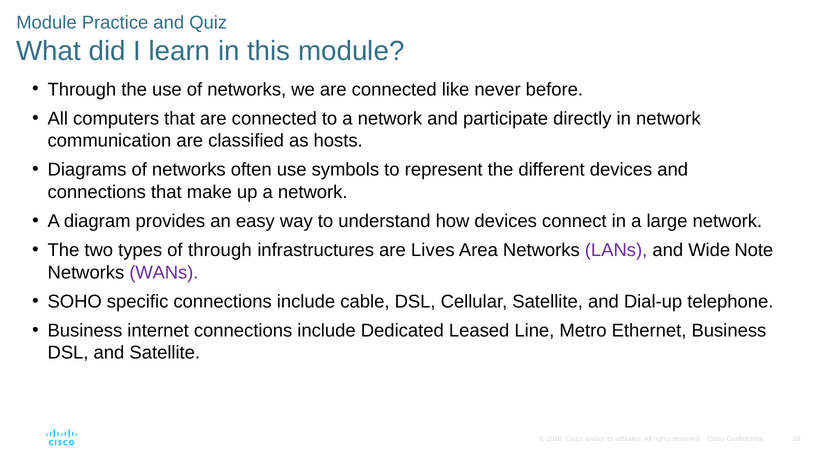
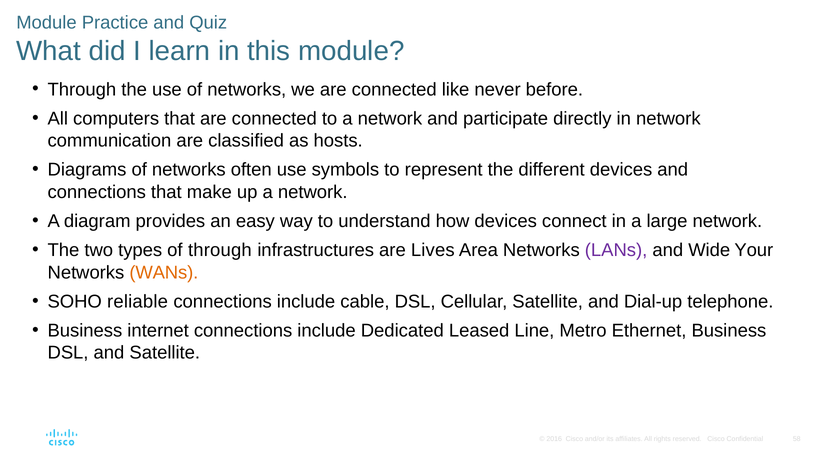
Note: Note -> Your
WANs colour: purple -> orange
specific: specific -> reliable
